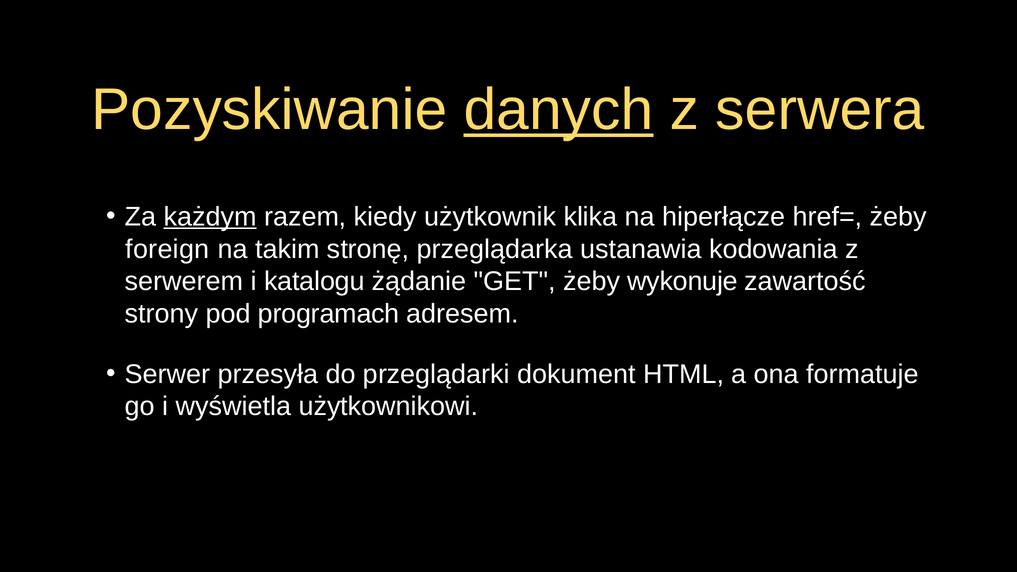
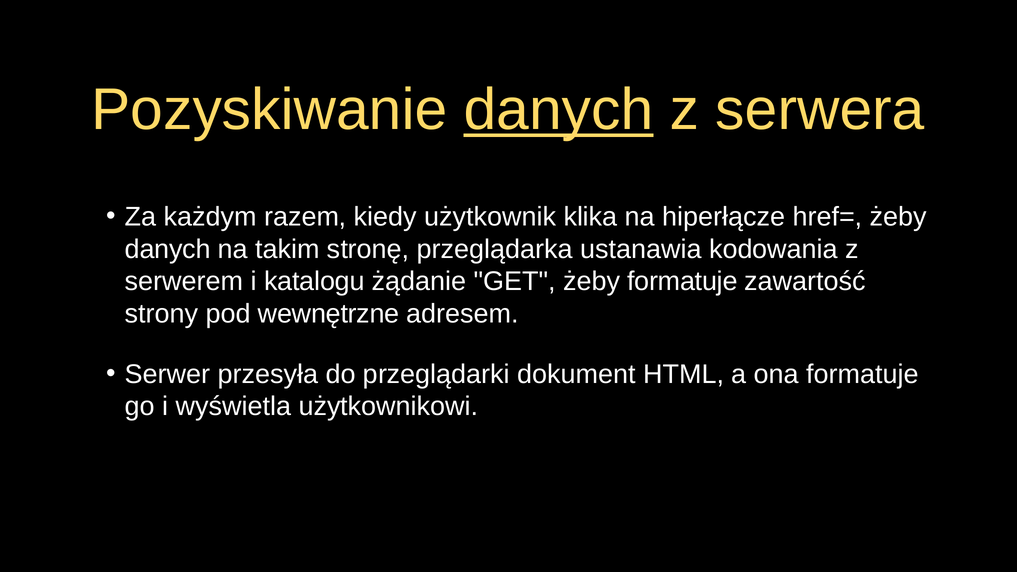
każdym underline: present -> none
foreign at (167, 249): foreign -> danych
żeby wykonuje: wykonuje -> formatuje
programach: programach -> wewnętrzne
